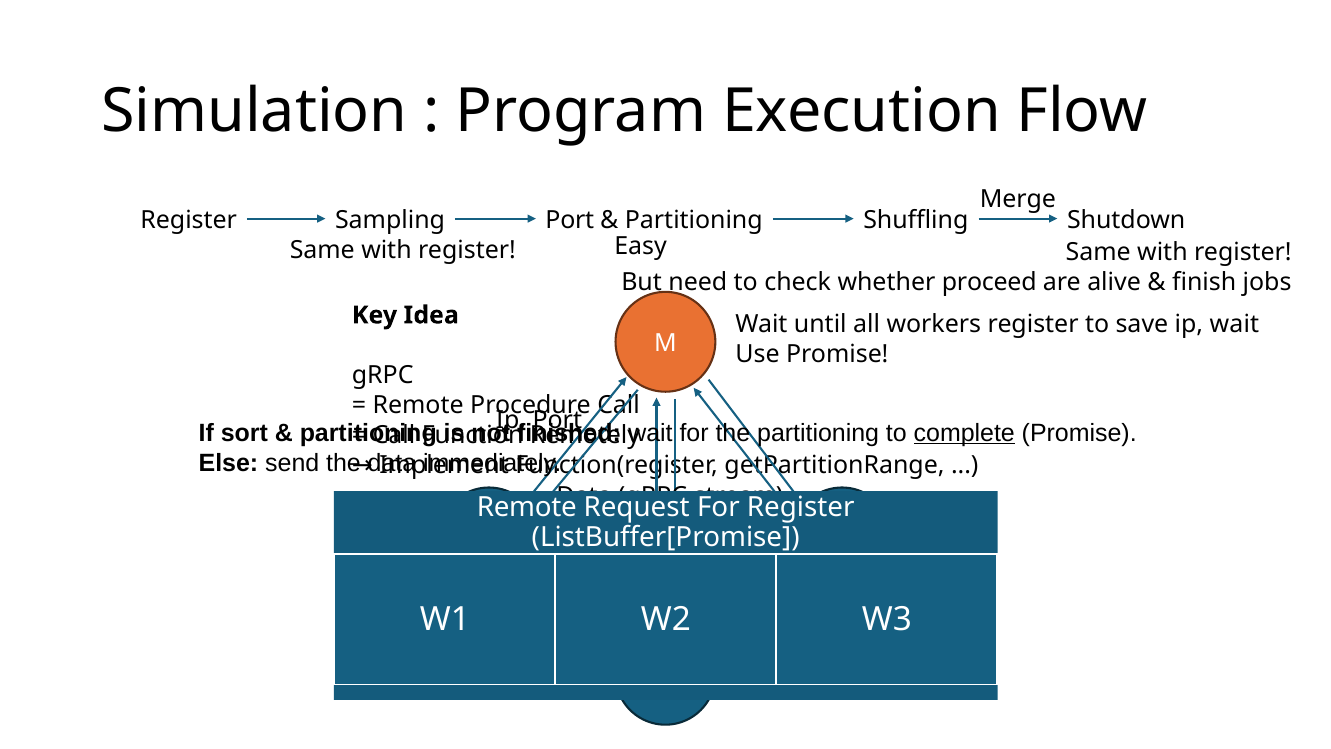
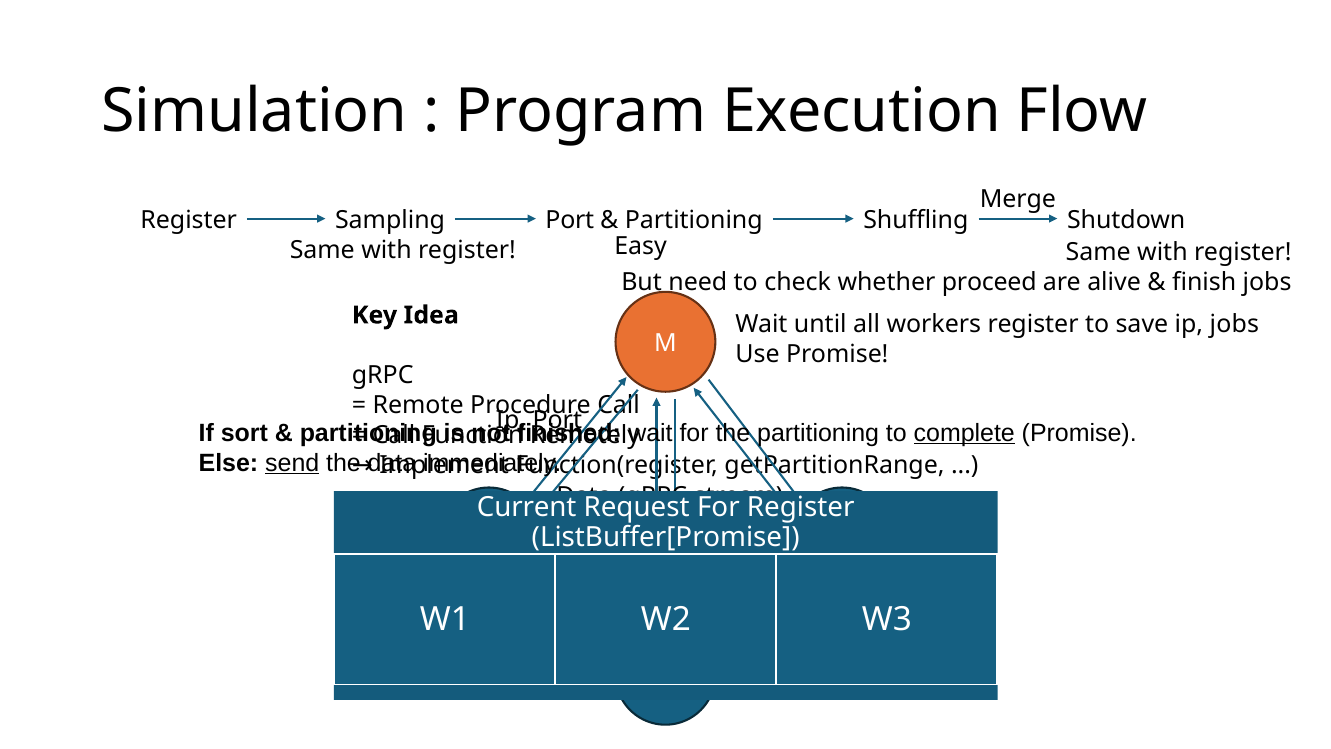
ip wait: wait -> jobs
send underline: none -> present
Remote at (527, 507): Remote -> Current
